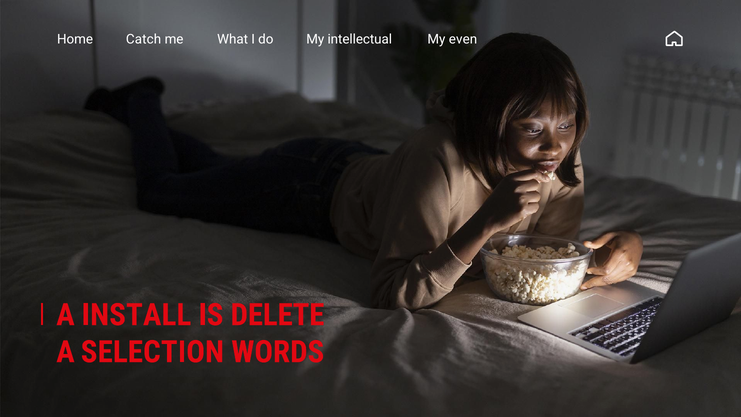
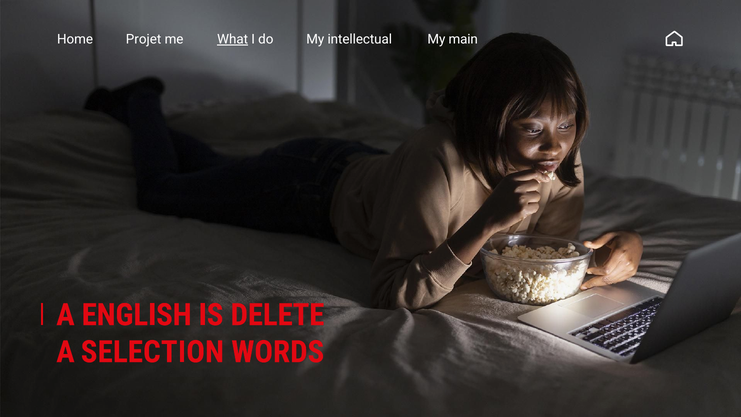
Catch: Catch -> Projet
What underline: none -> present
even: even -> main
INSTALL: INSTALL -> ENGLISH
